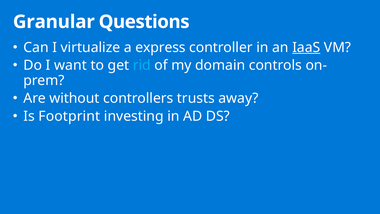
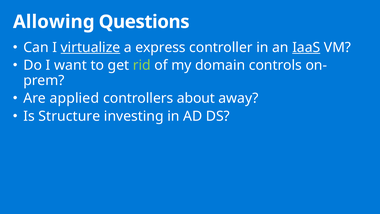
Granular: Granular -> Allowing
virtualize underline: none -> present
rid colour: light blue -> light green
without: without -> applied
trusts: trusts -> about
Footprint: Footprint -> Structure
